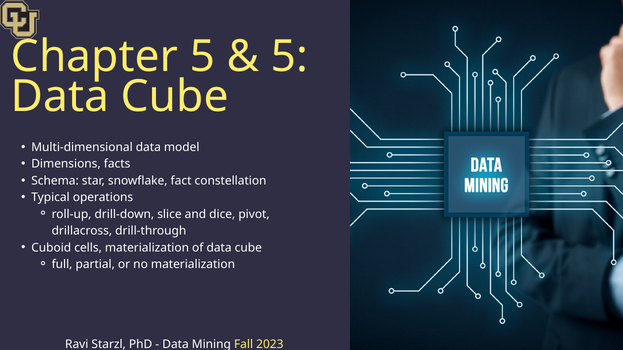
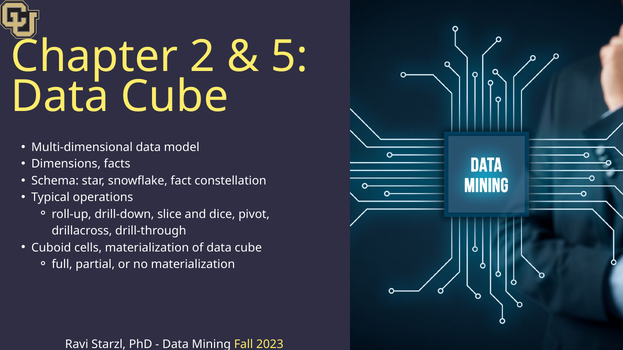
Chapter 5: 5 -> 2
